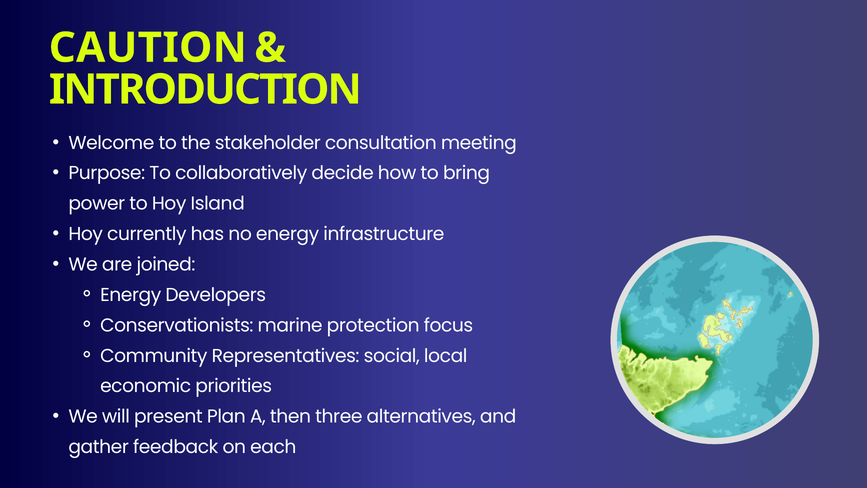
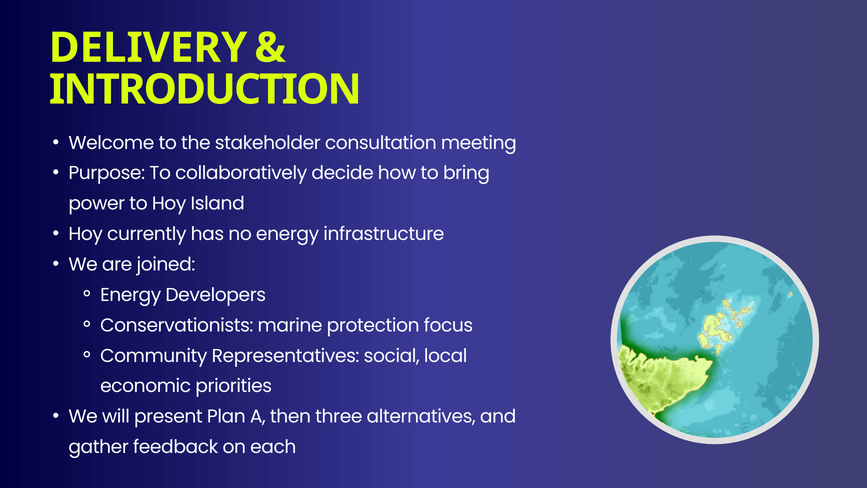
CAUTION: CAUTION -> DELIVERY
